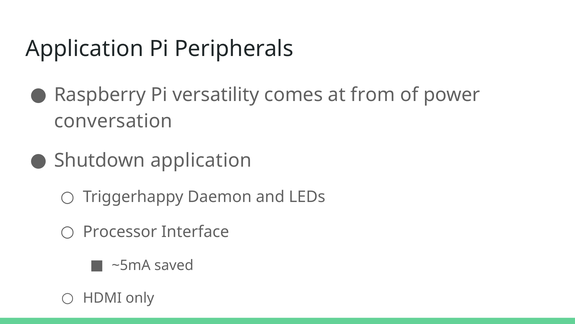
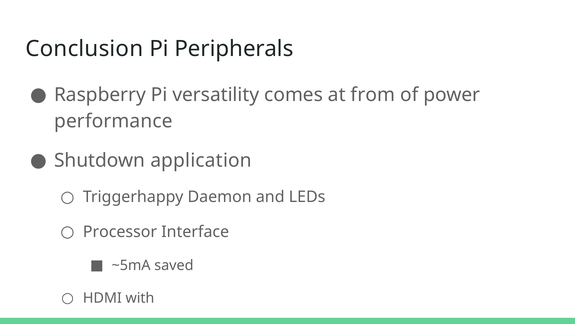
Application at (84, 49): Application -> Conclusion
conversation: conversation -> performance
only: only -> with
